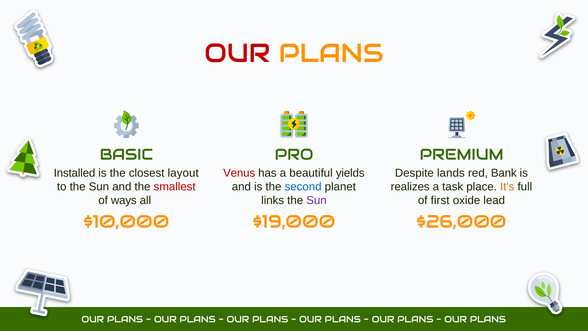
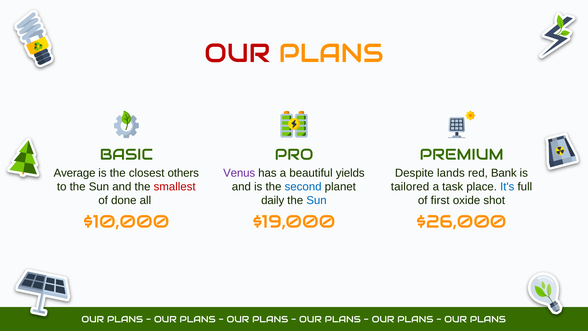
Installed: Installed -> Average
layout: layout -> others
Venus colour: red -> purple
realizes: realizes -> tailored
It's colour: orange -> blue
ways: ways -> done
links: links -> daily
Sun at (317, 200) colour: purple -> blue
lead: lead -> shot
